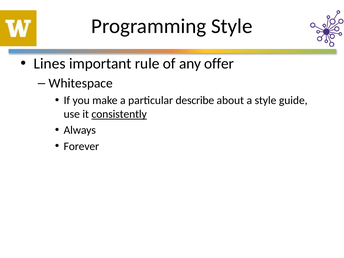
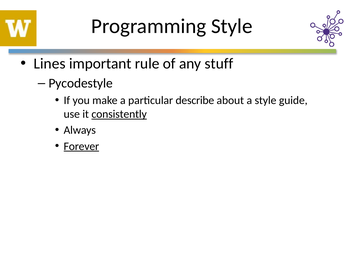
offer: offer -> stuff
Whitespace: Whitespace -> Pycodestyle
Forever underline: none -> present
